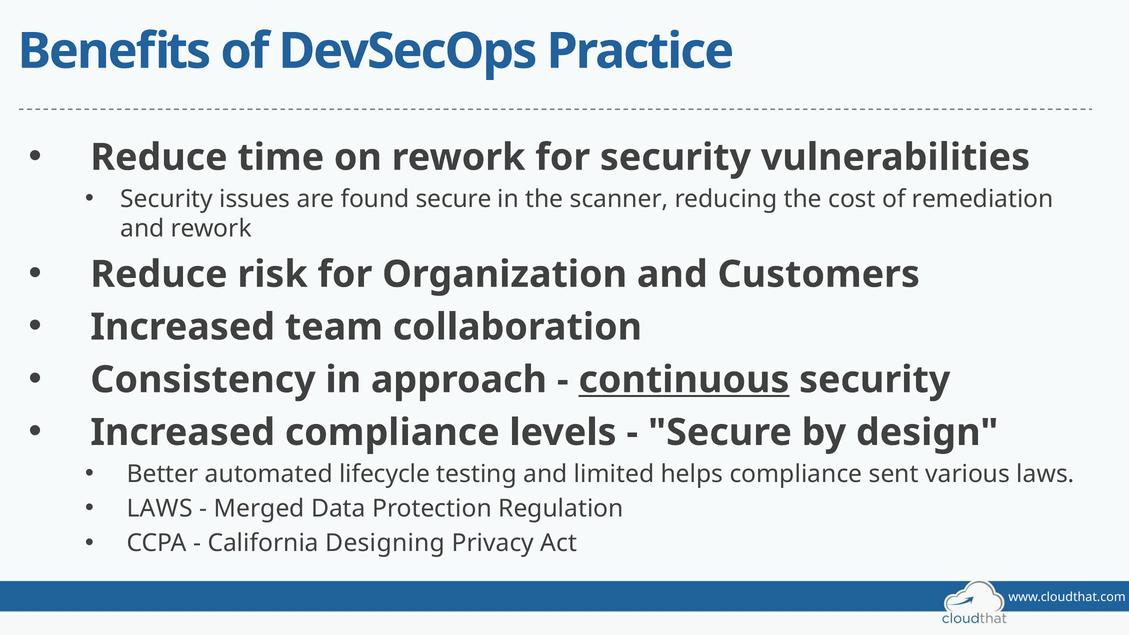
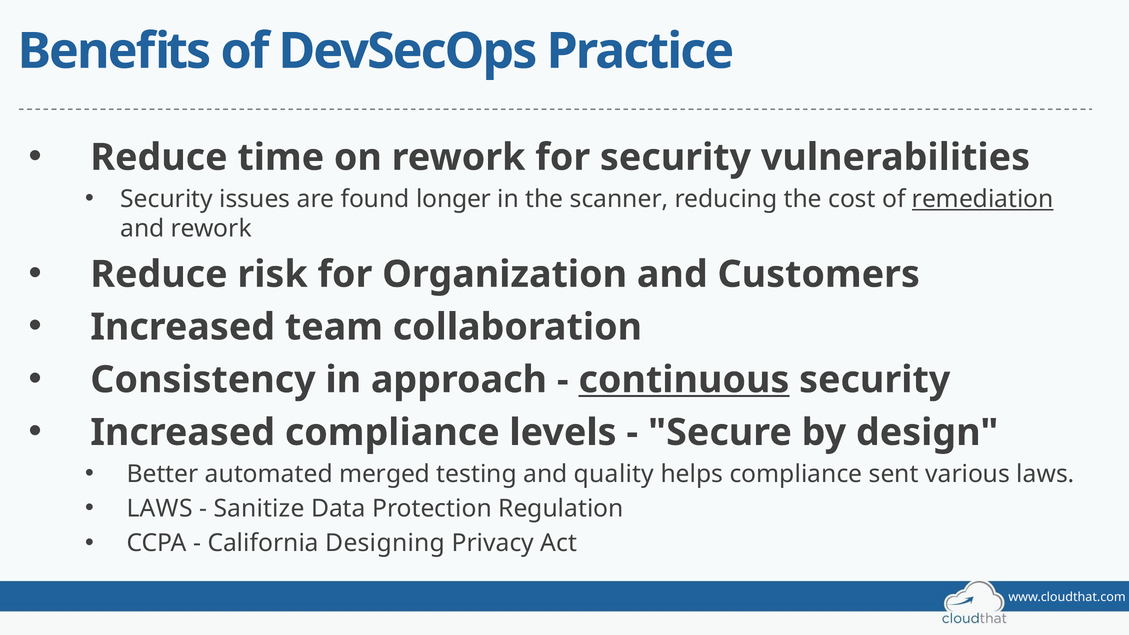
found secure: secure -> longer
remediation underline: none -> present
lifecycle: lifecycle -> merged
limited: limited -> quality
Merged: Merged -> Sanitize
